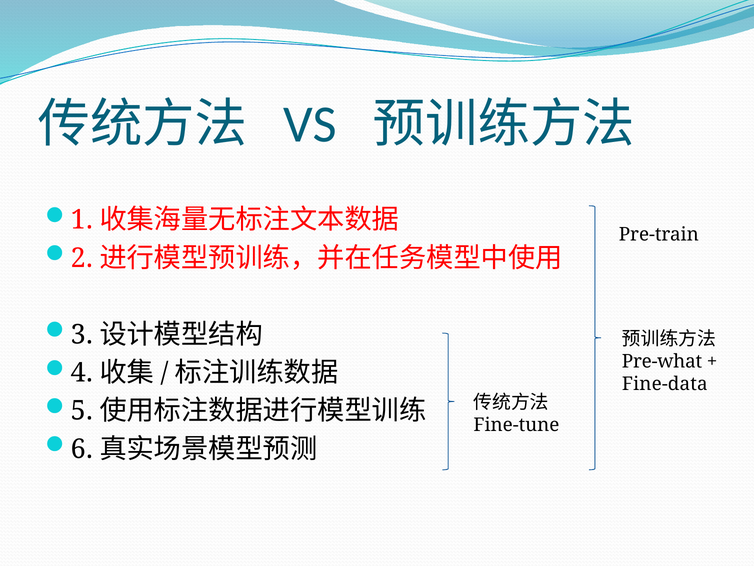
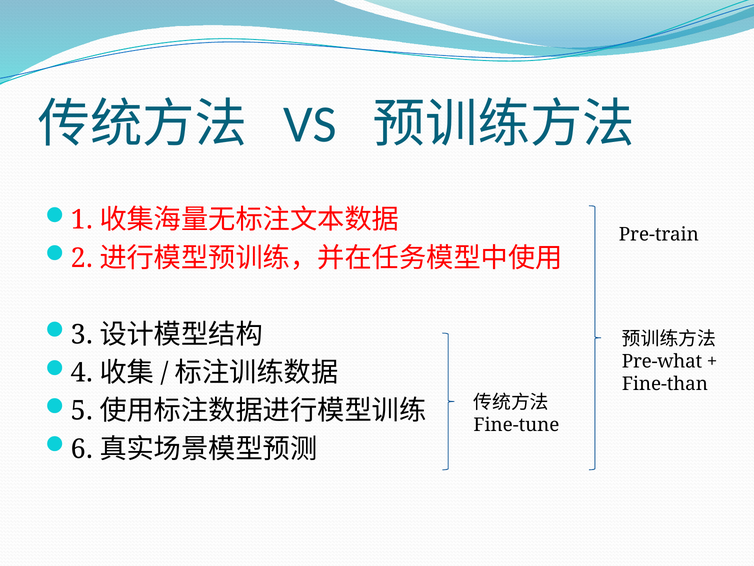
Fine-data: Fine-data -> Fine-than
